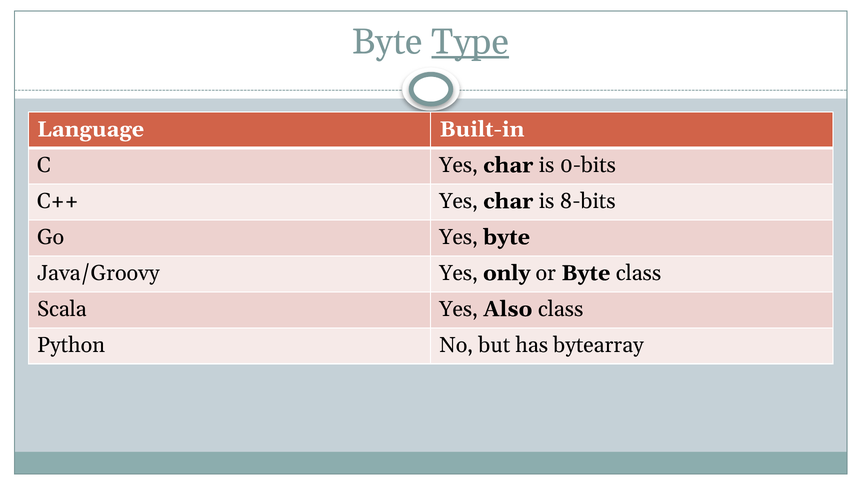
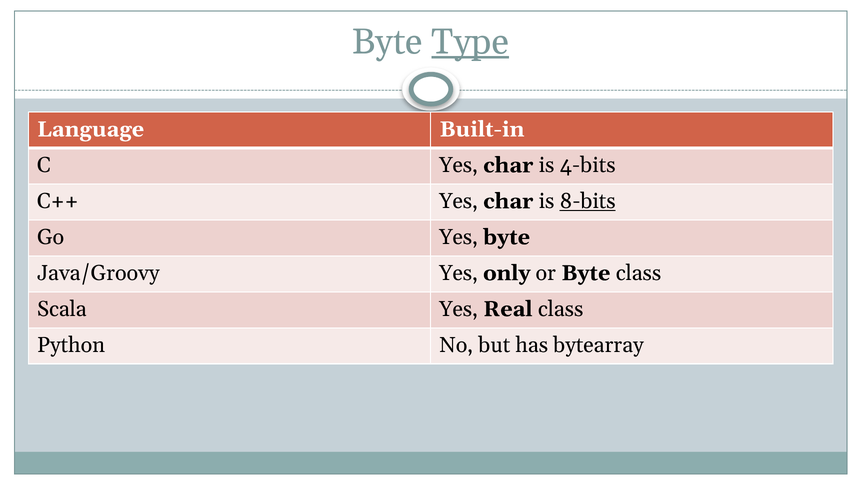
0-bits: 0-bits -> 4-bits
8-bits underline: none -> present
Also: Also -> Real
